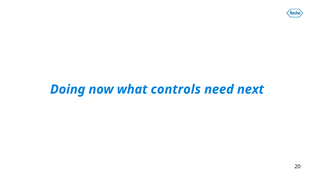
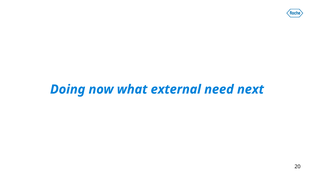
controls: controls -> external
